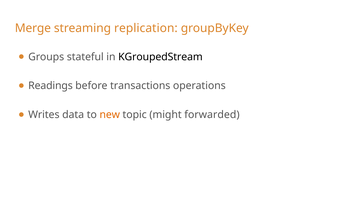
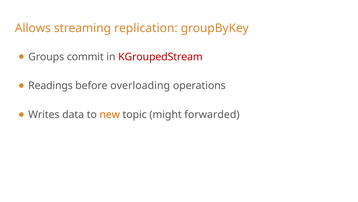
Merge: Merge -> Allows
stateful: stateful -> commit
KGroupedStream colour: black -> red
transactions: transactions -> overloading
